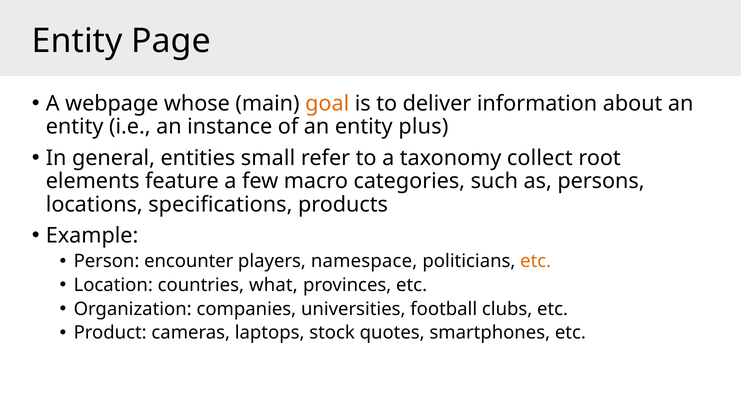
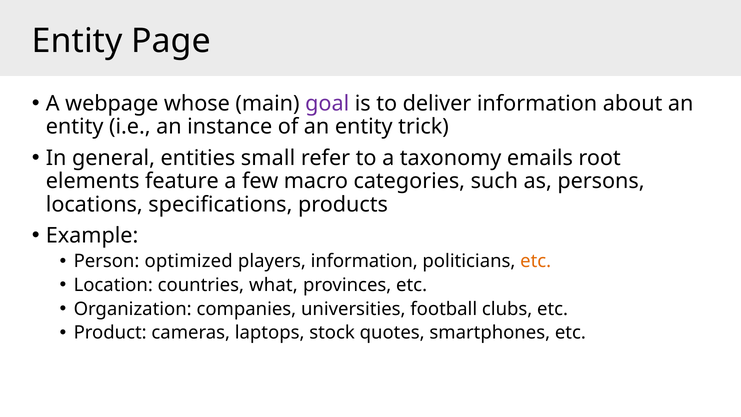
goal colour: orange -> purple
plus: plus -> trick
collect: collect -> emails
encounter: encounter -> optimized
players namespace: namespace -> information
